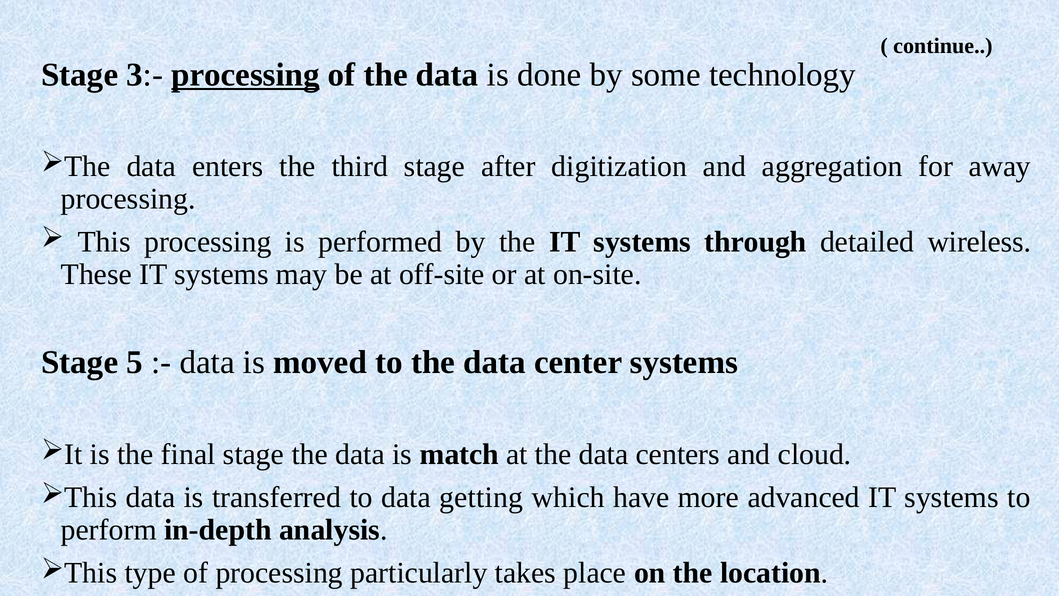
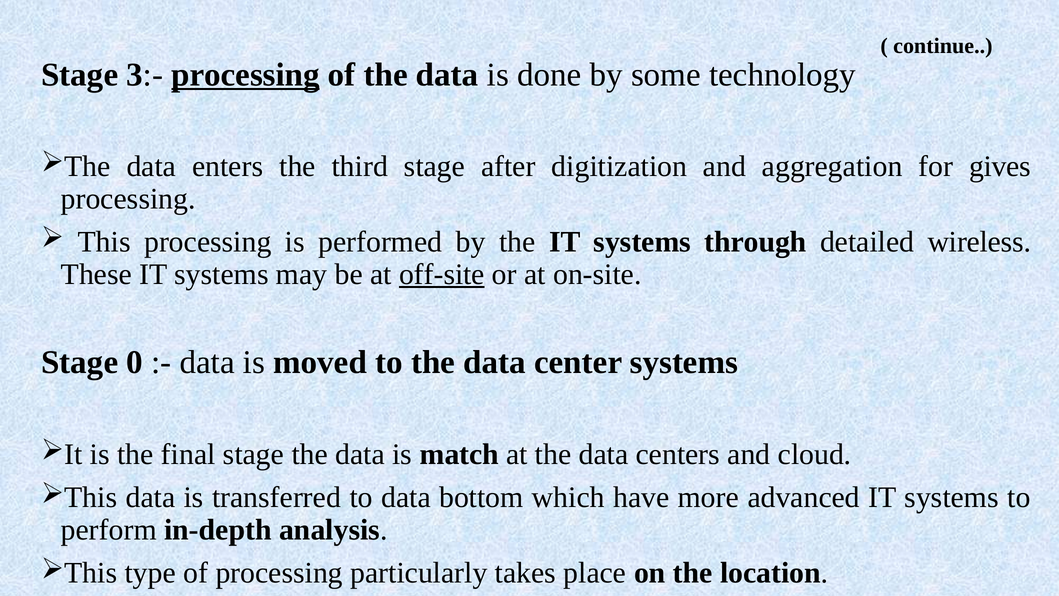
away: away -> gives
off-site underline: none -> present
5: 5 -> 0
getting: getting -> bottom
